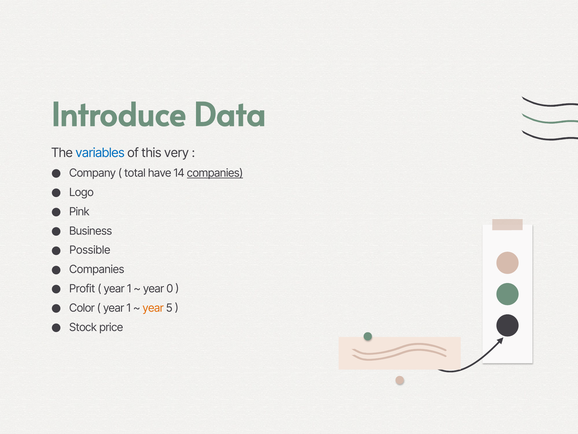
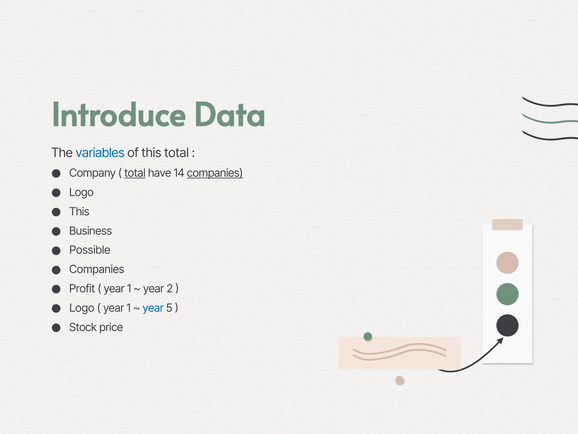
this very: very -> total
total at (135, 173) underline: none -> present
Pink at (79, 211): Pink -> This
0: 0 -> 2
Color at (82, 308): Color -> Logo
year at (153, 308) colour: orange -> blue
